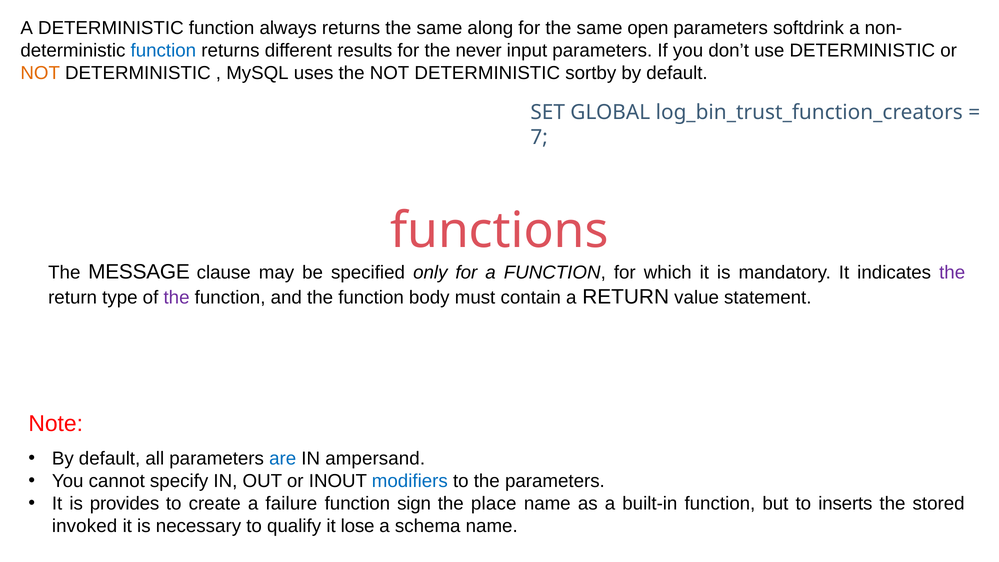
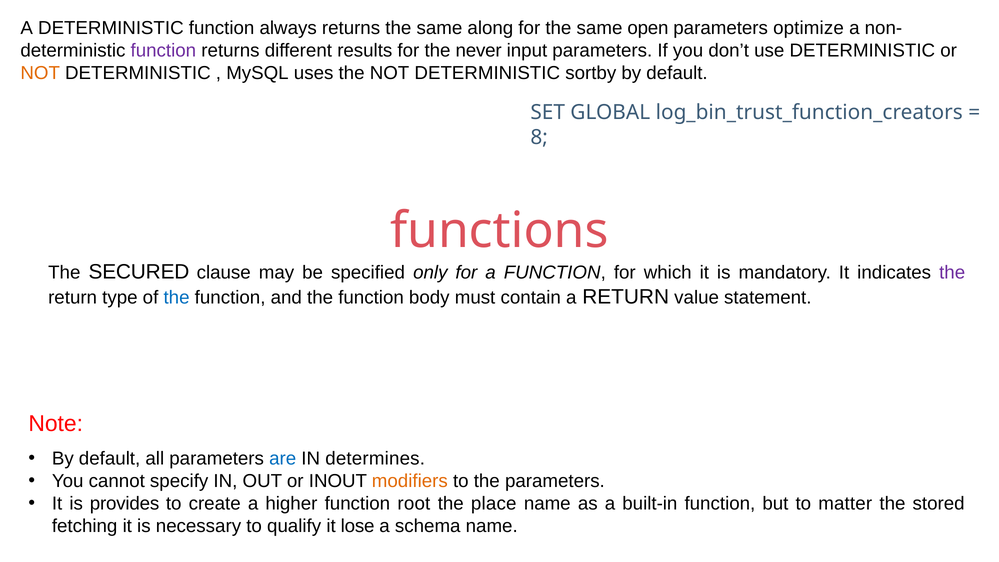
softdrink: softdrink -> optimize
function at (163, 51) colour: blue -> purple
7: 7 -> 8
MESSAGE: MESSAGE -> SECURED
the at (177, 298) colour: purple -> blue
ampersand: ampersand -> determines
modifiers colour: blue -> orange
failure: failure -> higher
sign: sign -> root
inserts: inserts -> matter
invoked: invoked -> fetching
